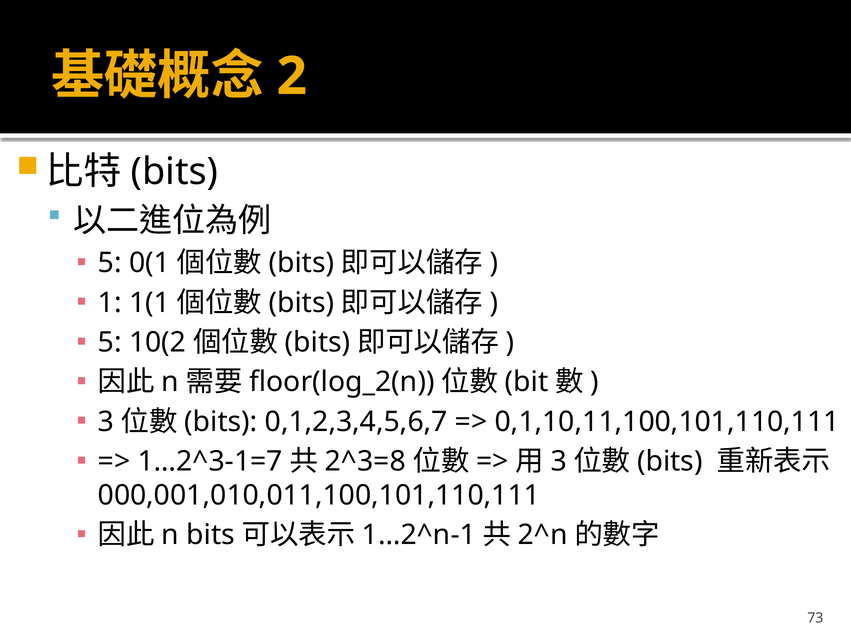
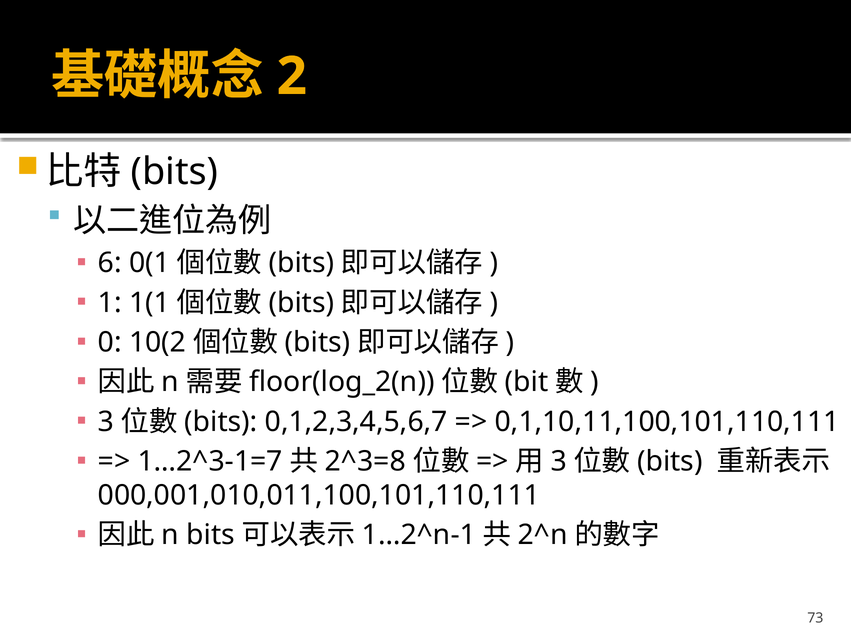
5 at (110, 263): 5 -> 6
5 at (110, 342): 5 -> 0
